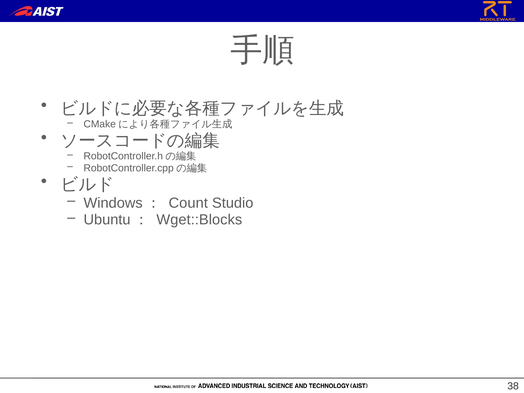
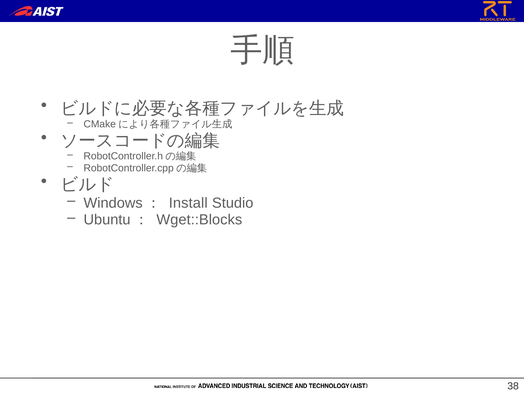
Count: Count -> Install
